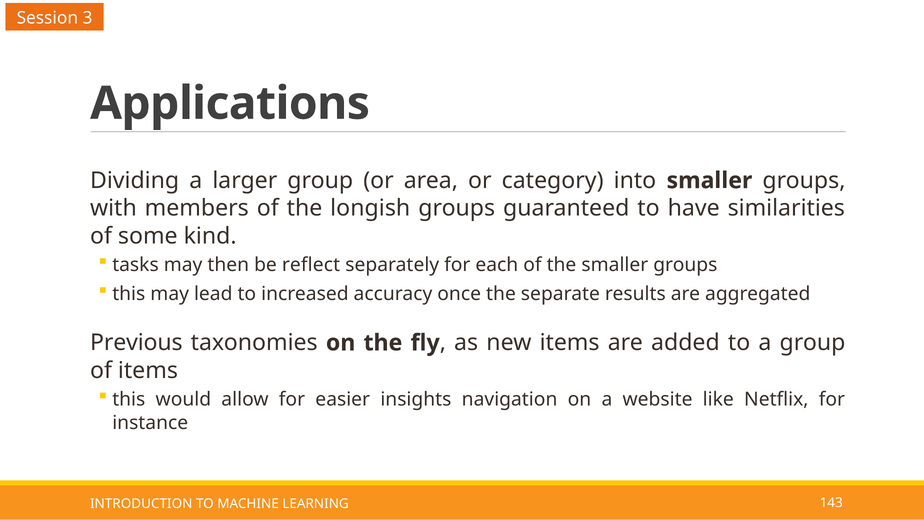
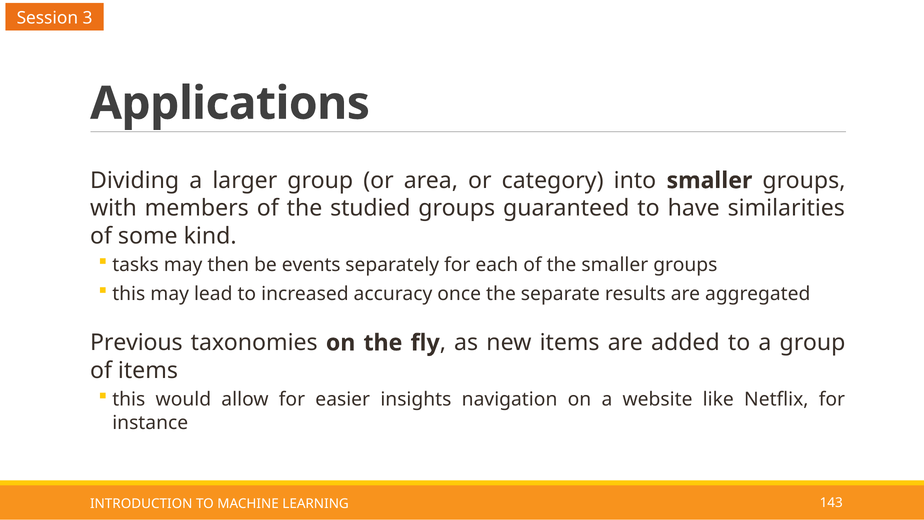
longish: longish -> studied
reflect: reflect -> events
